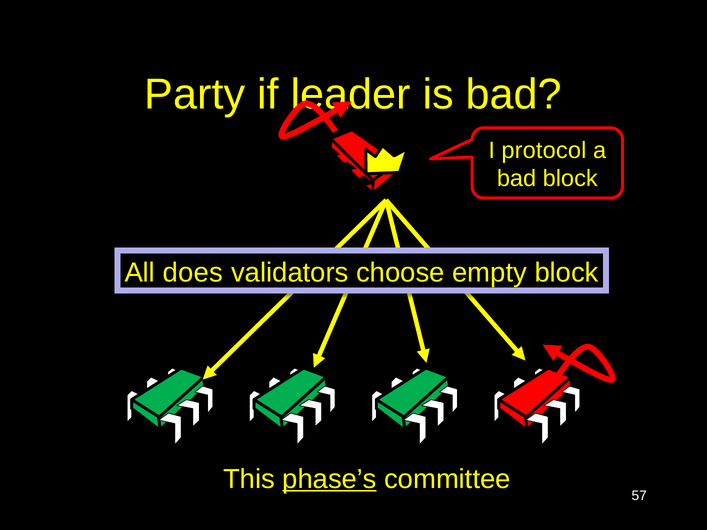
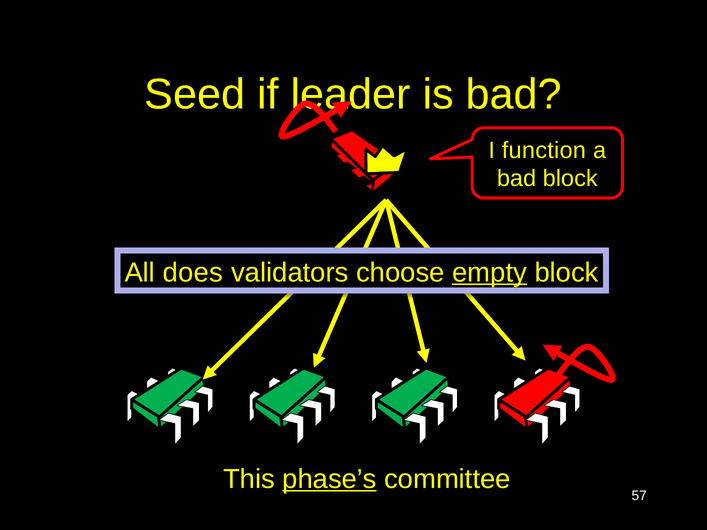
Party: Party -> Seed
protocol: protocol -> function
empty underline: none -> present
